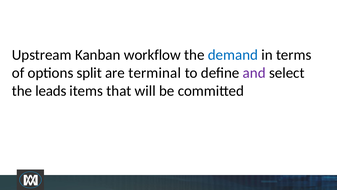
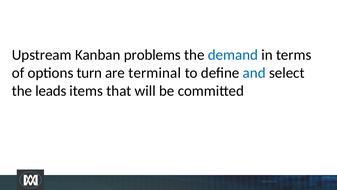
workflow: workflow -> problems
split: split -> turn
and colour: purple -> blue
